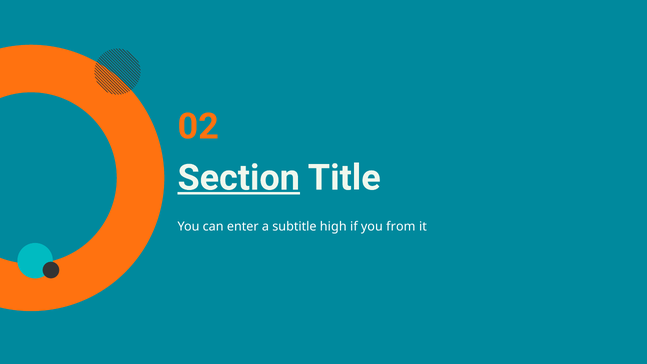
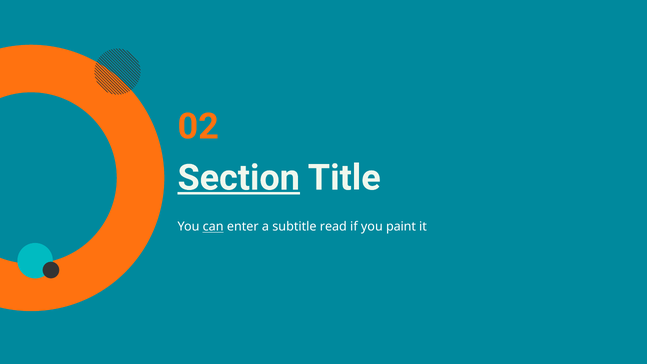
can underline: none -> present
high: high -> read
from: from -> paint
